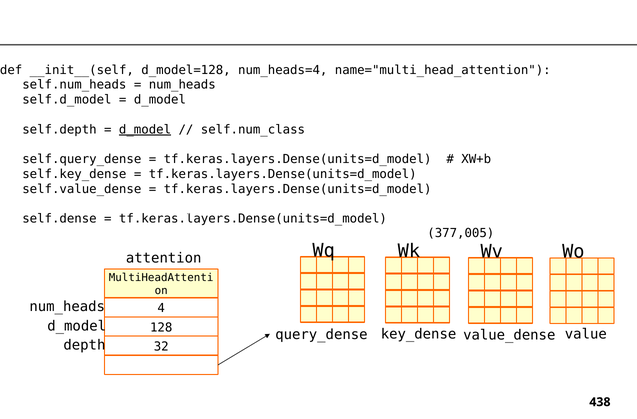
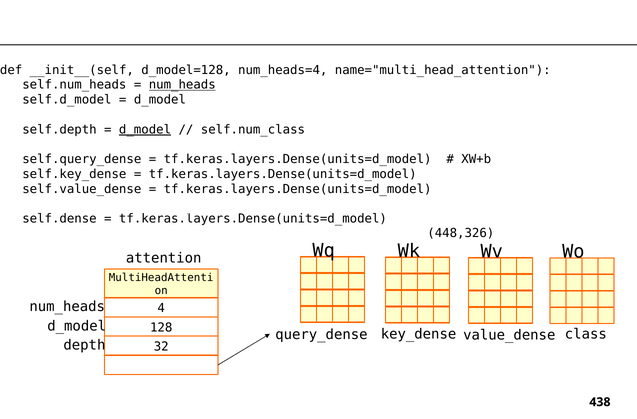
num_heads at (182, 85) underline: none -> present
377,005: 377,005 -> 448,326
value: value -> class
